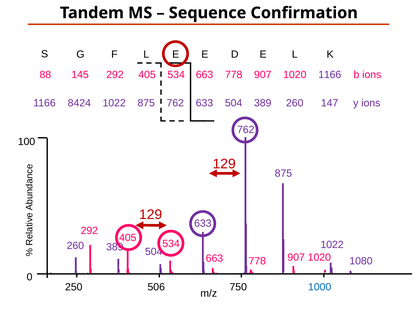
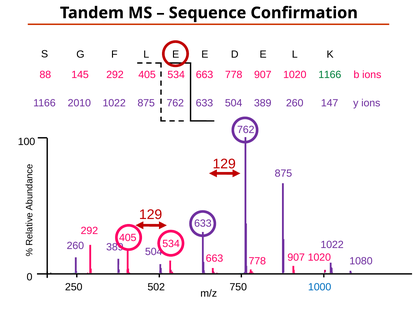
1166 at (330, 75) colour: purple -> green
8424: 8424 -> 2010
506: 506 -> 502
